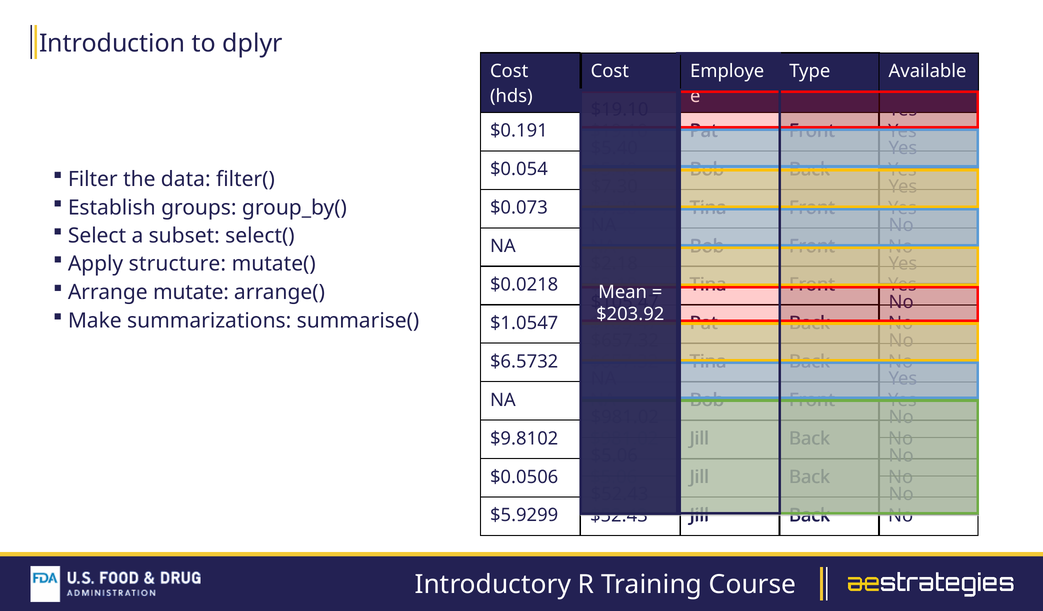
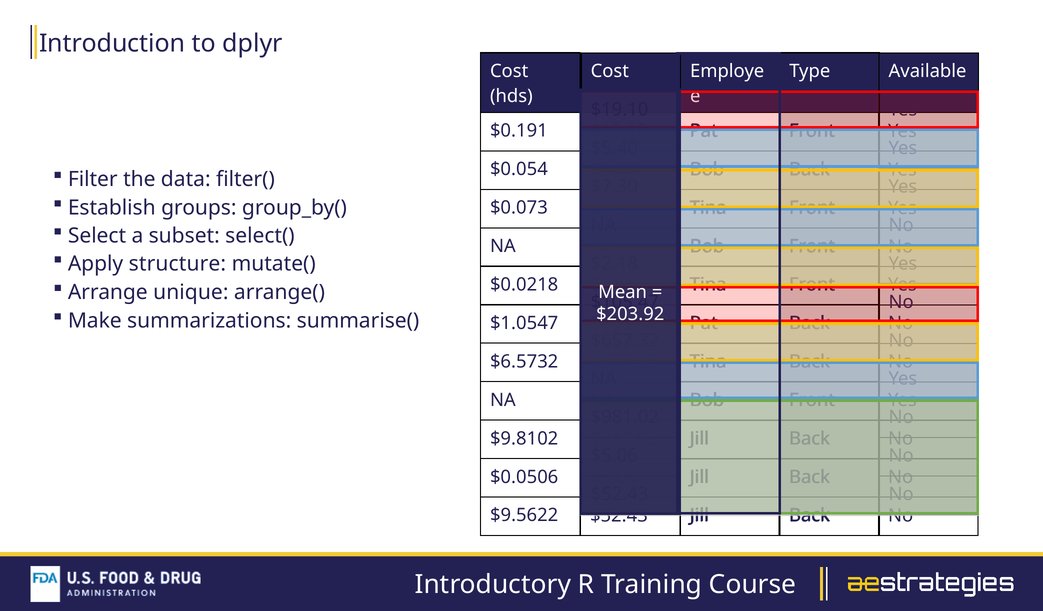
mutate: mutate -> unique
$5.9299: $5.9299 -> $9.5622
